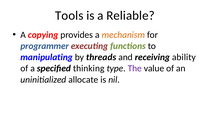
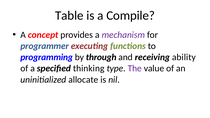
Tools: Tools -> Table
Reliable: Reliable -> Compile
copying: copying -> concept
mechanism colour: orange -> purple
manipulating: manipulating -> programming
threads: threads -> through
